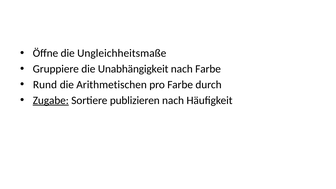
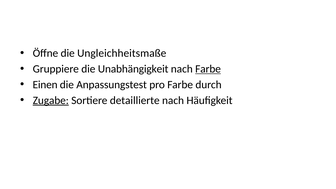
Farbe at (208, 69) underline: none -> present
Rund: Rund -> Einen
Arithmetischen: Arithmetischen -> Anpassungstest
publizieren: publizieren -> detaillierte
